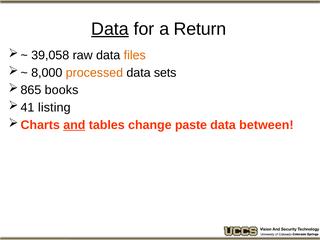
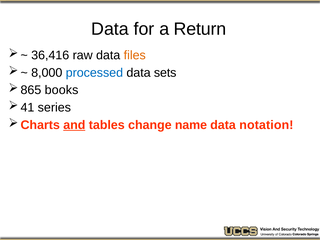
Data at (110, 29) underline: present -> none
39,058: 39,058 -> 36,416
processed colour: orange -> blue
listing: listing -> series
paste: paste -> name
between: between -> notation
